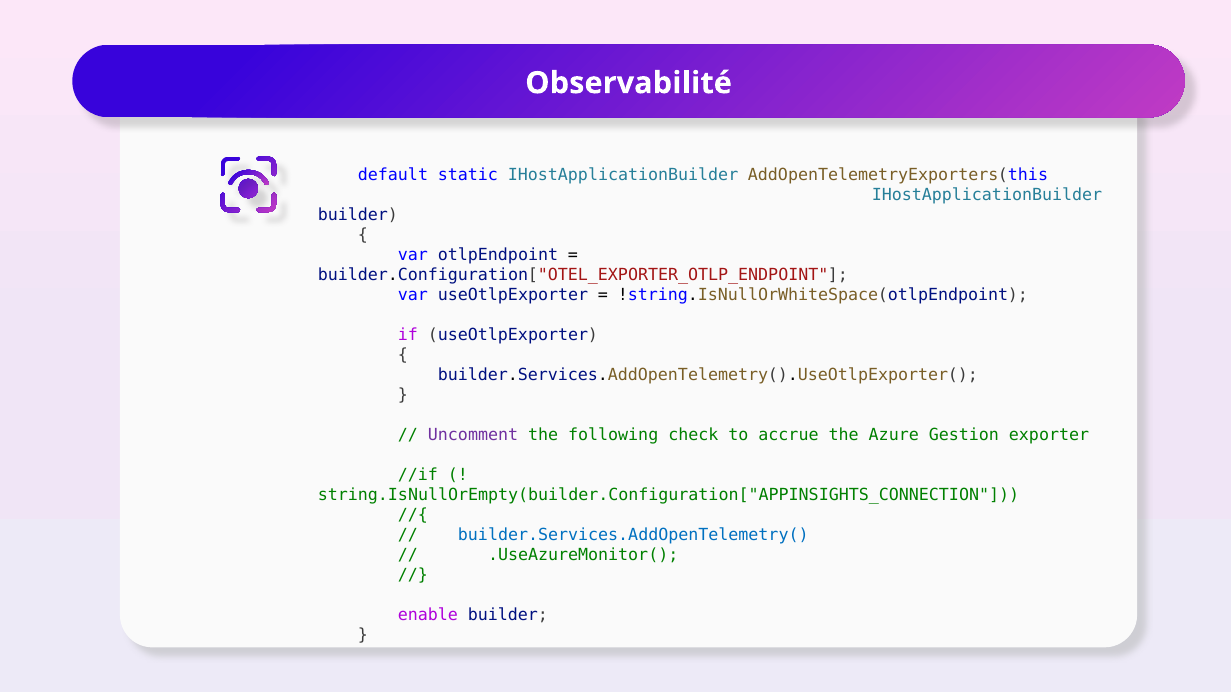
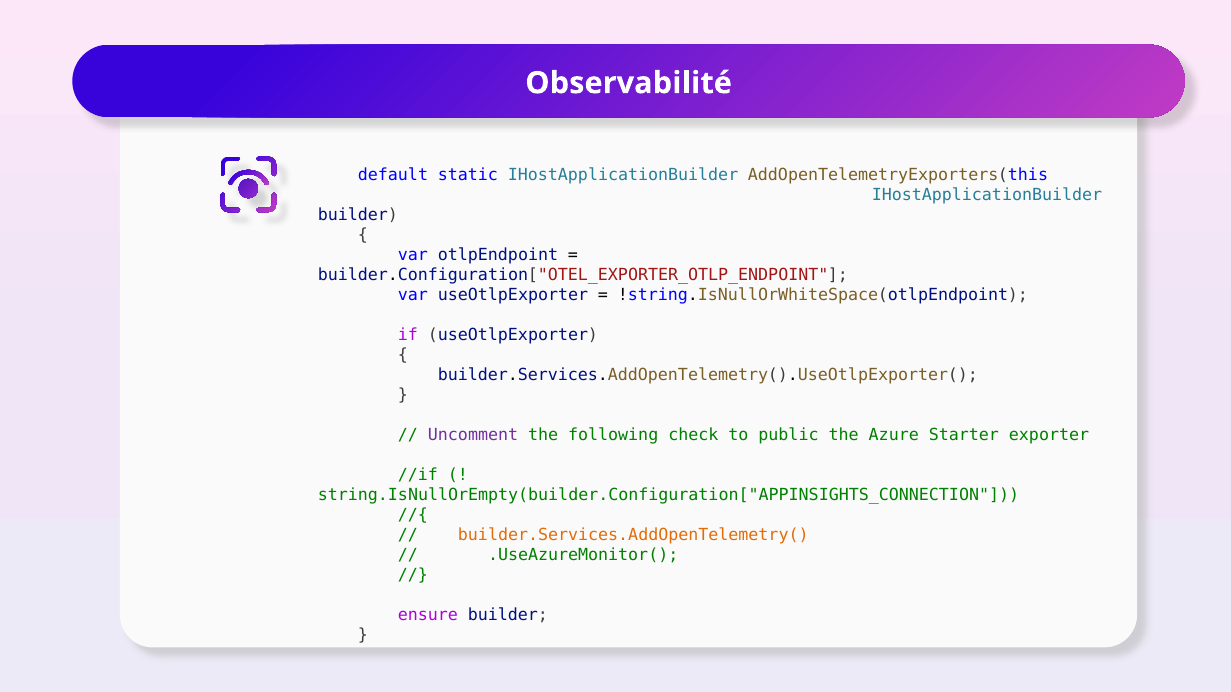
accrue: accrue -> public
Gestion: Gestion -> Starter
builder.Services.AddOpenTelemetry( colour: blue -> orange
enable: enable -> ensure
